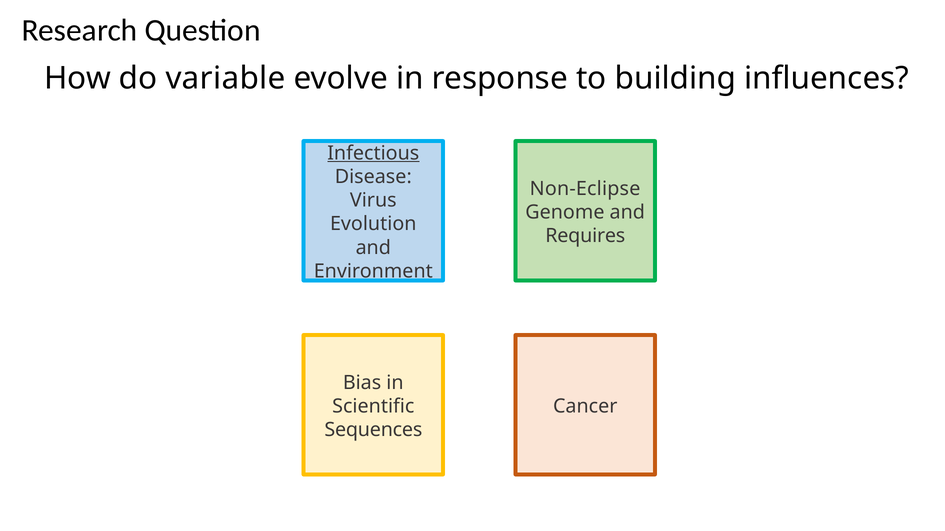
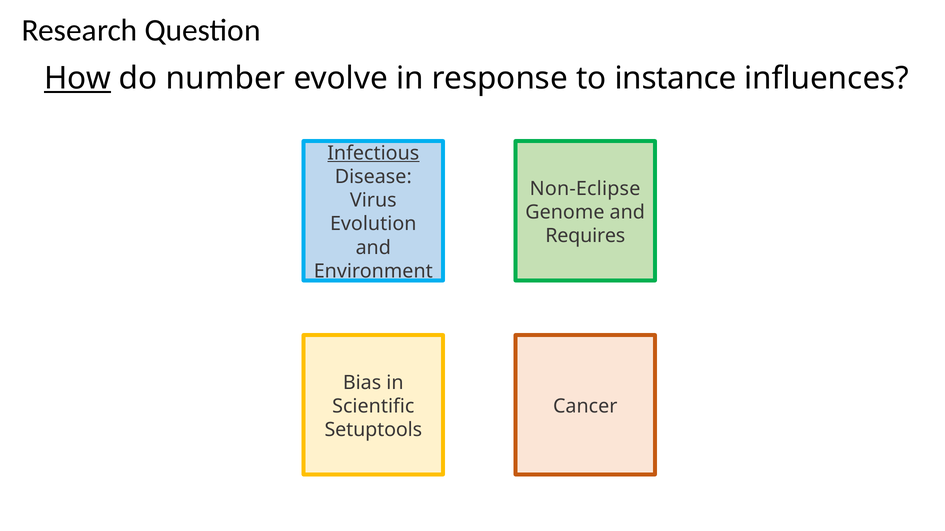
How underline: none -> present
variable: variable -> number
building: building -> instance
Sequences: Sequences -> Setuptools
